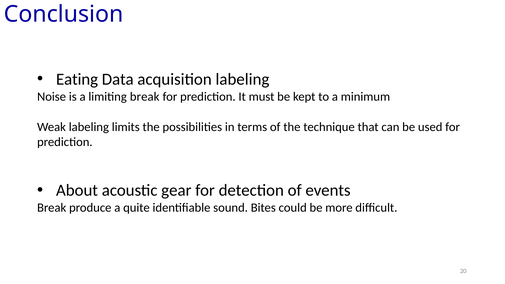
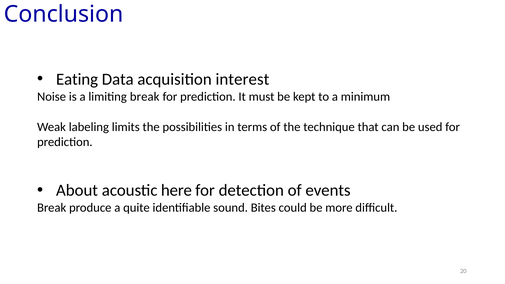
acquisition labeling: labeling -> interest
gear: gear -> here
